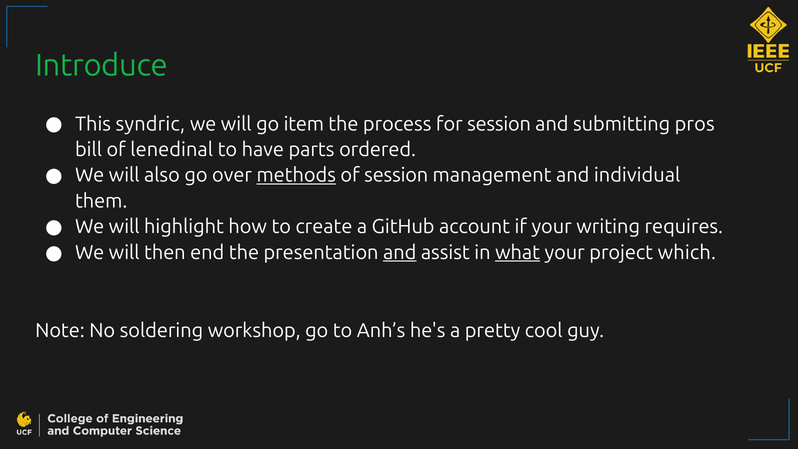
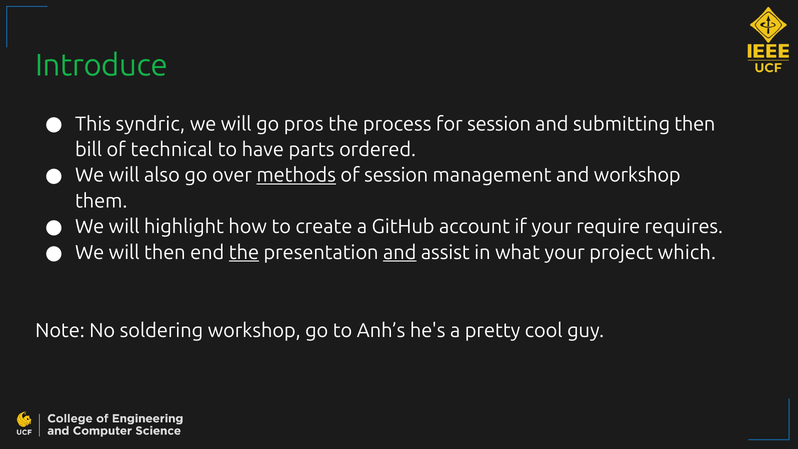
item: item -> pros
submitting pros: pros -> then
lenedinal: lenedinal -> technical
and individual: individual -> workshop
writing: writing -> require
the at (244, 252) underline: none -> present
what underline: present -> none
